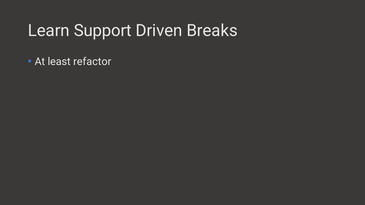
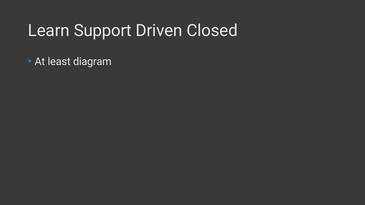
Breaks: Breaks -> Closed
refactor: refactor -> diagram
